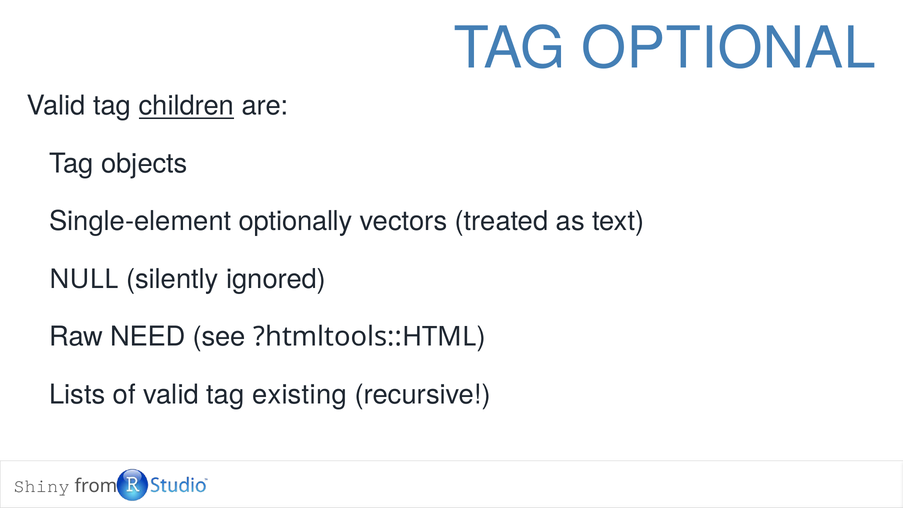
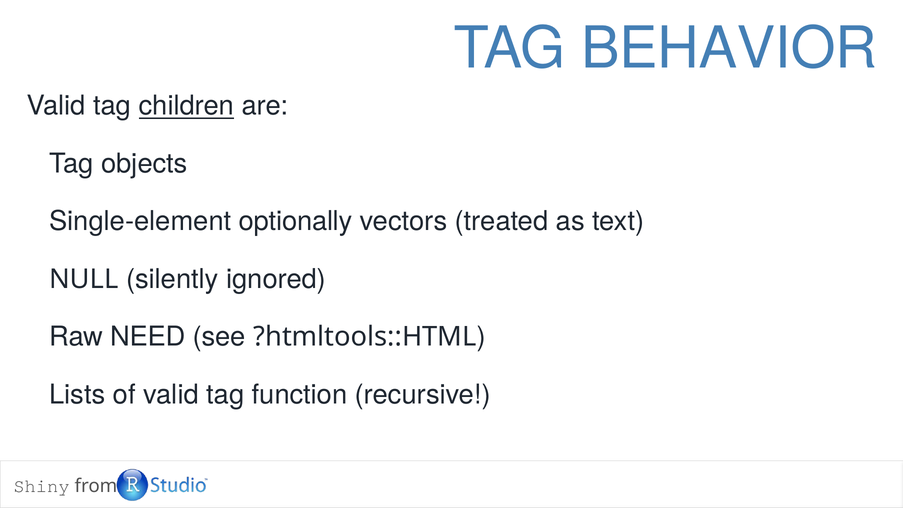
OPTIONAL: OPTIONAL -> BEHAVIOR
existing: existing -> function
